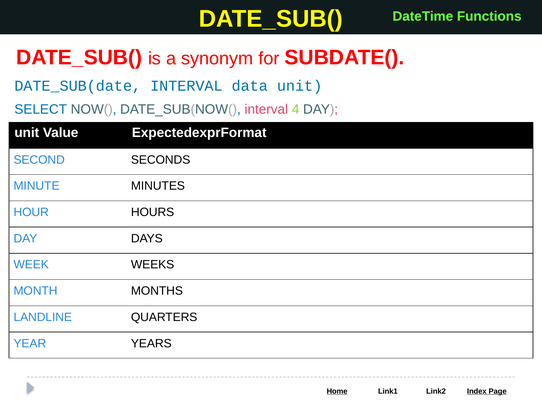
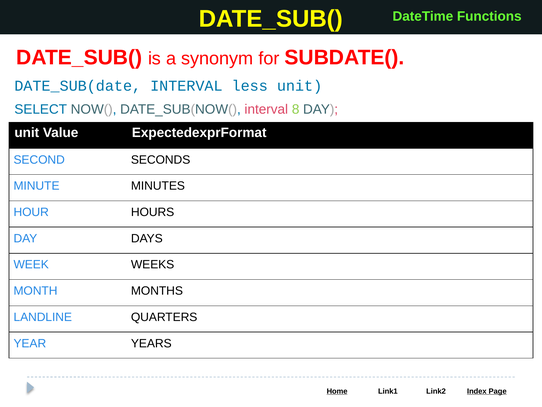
data: data -> less
4: 4 -> 8
